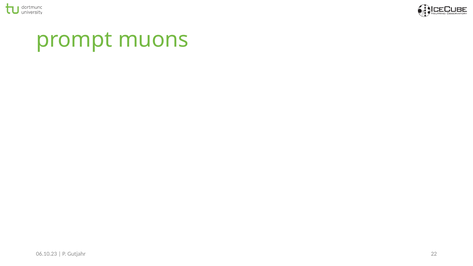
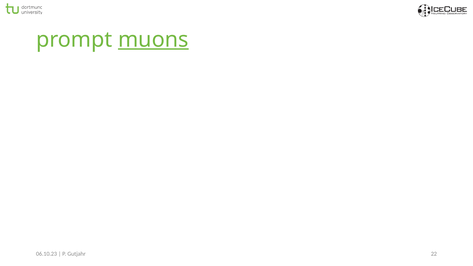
muons underline: none -> present
